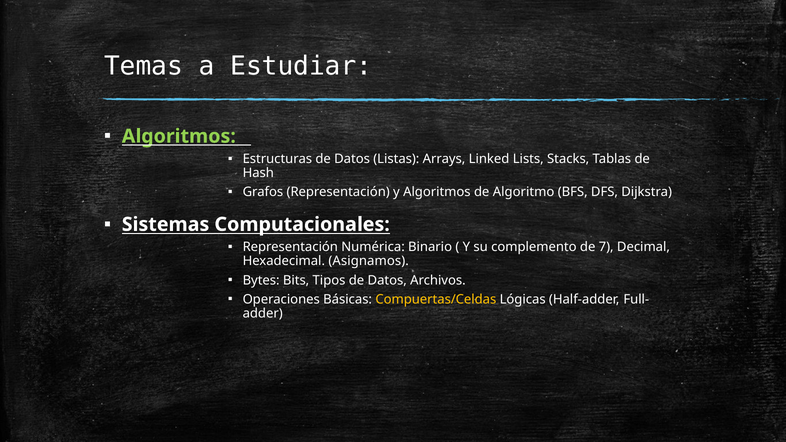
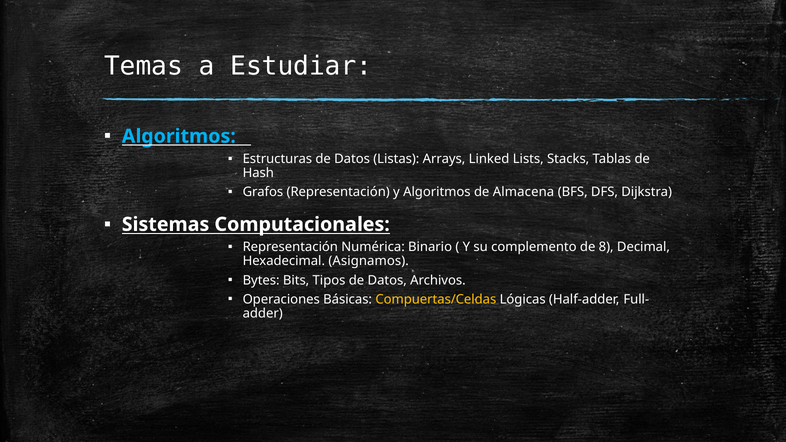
Algoritmos at (179, 136) colour: light green -> light blue
Algoritmo: Algoritmo -> Almacena
7: 7 -> 8
